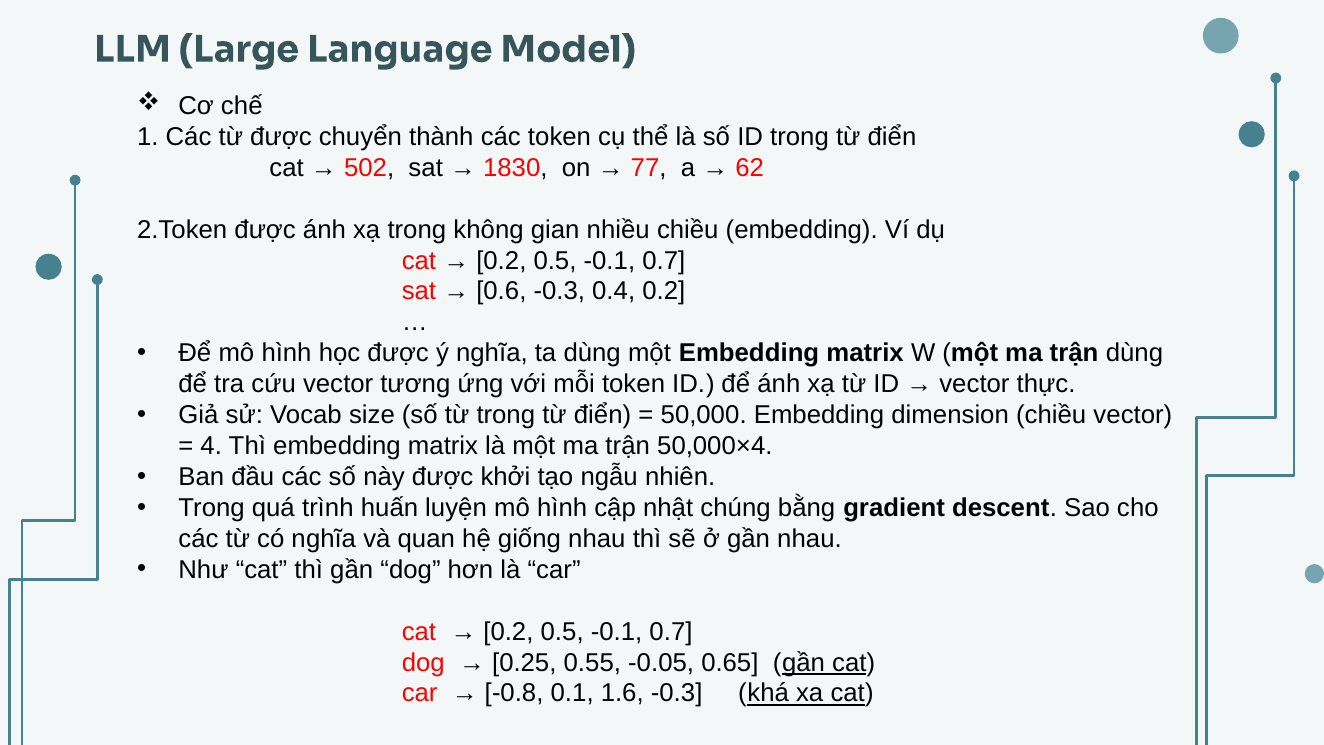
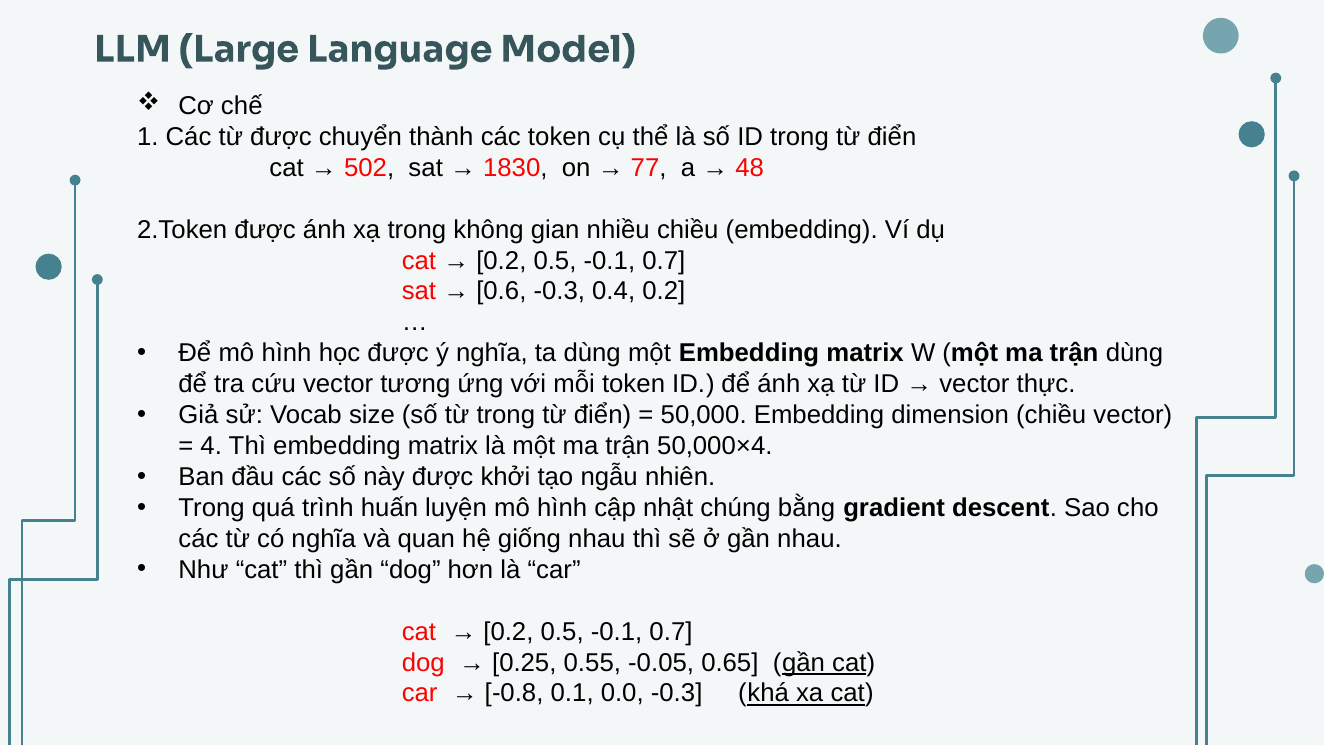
62: 62 -> 48
1.6: 1.6 -> 0.0
